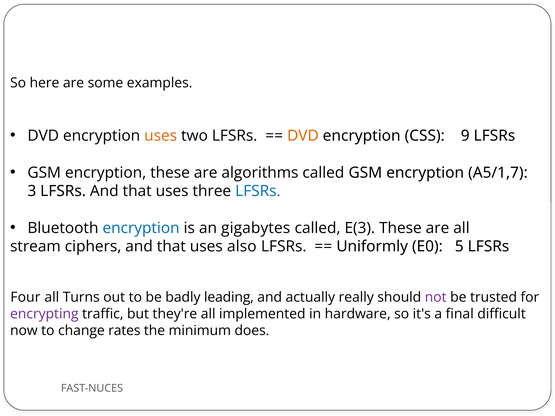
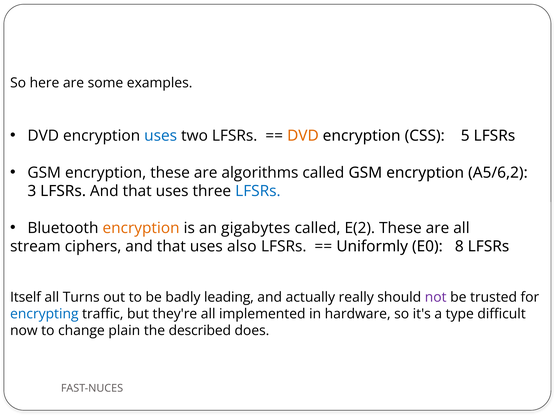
uses at (161, 136) colour: orange -> blue
9: 9 -> 5
A5/1,7: A5/1,7 -> A5/6,2
encryption at (141, 228) colour: blue -> orange
E(3: E(3 -> E(2
5: 5 -> 8
Four: Four -> Itself
encrypting colour: purple -> blue
final: final -> type
rates: rates -> plain
minimum: minimum -> described
